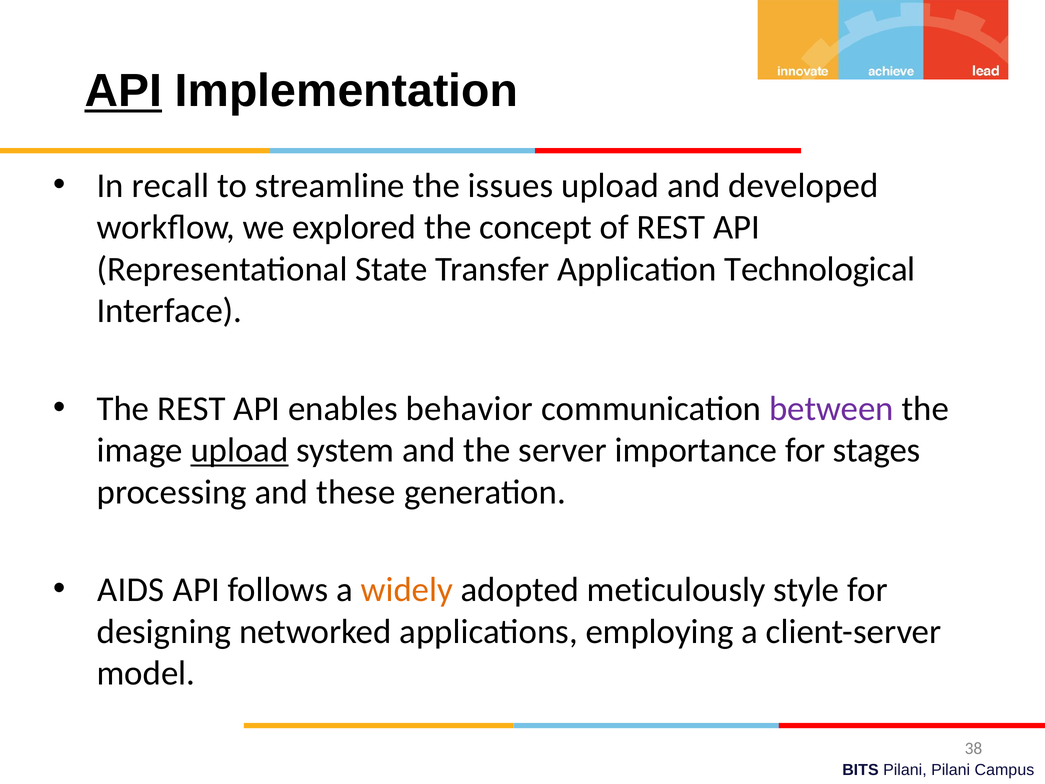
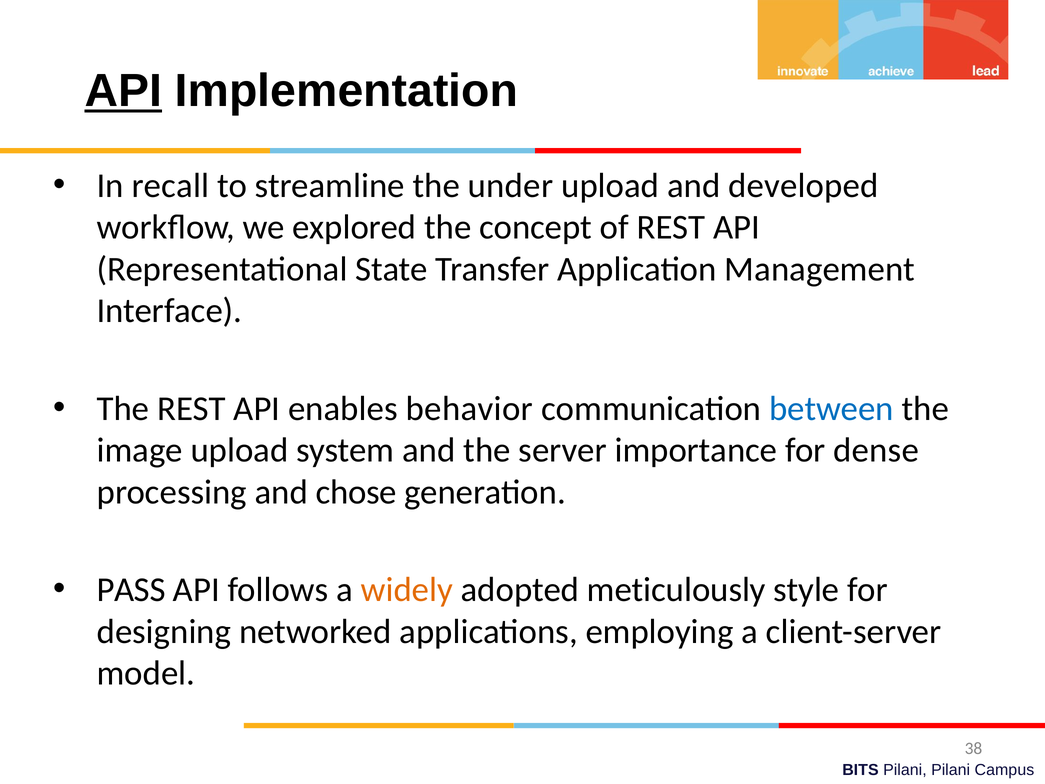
issues: issues -> under
Technological: Technological -> Management
between colour: purple -> blue
upload at (239, 450) underline: present -> none
stages: stages -> dense
these: these -> chose
AIDS: AIDS -> PASS
